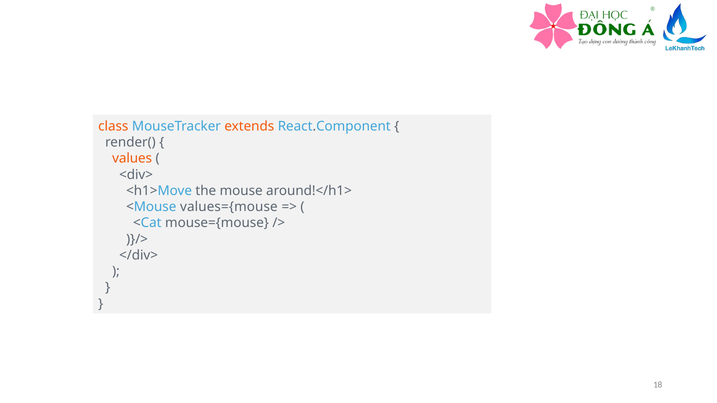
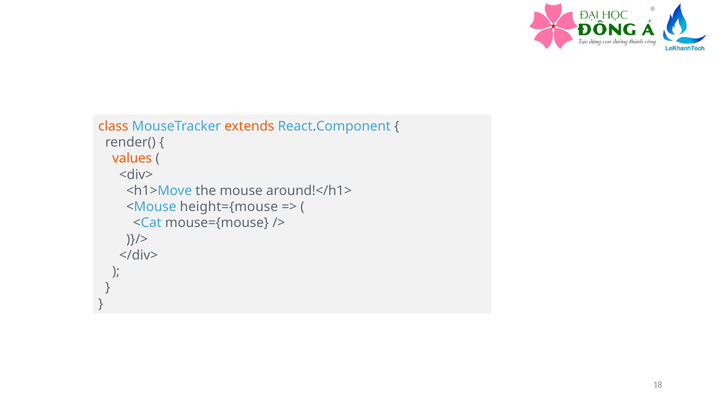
values={mouse: values={mouse -> height={mouse
